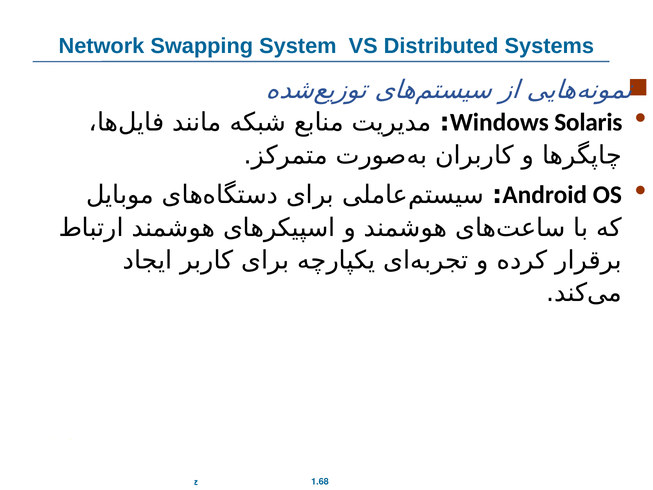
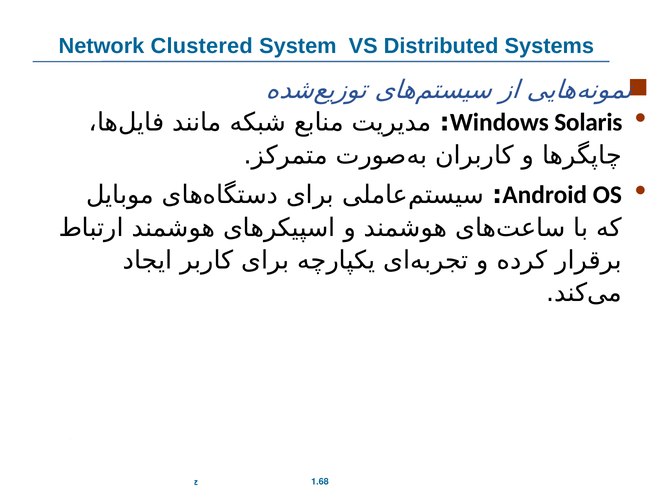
Swapping: Swapping -> Clustered
